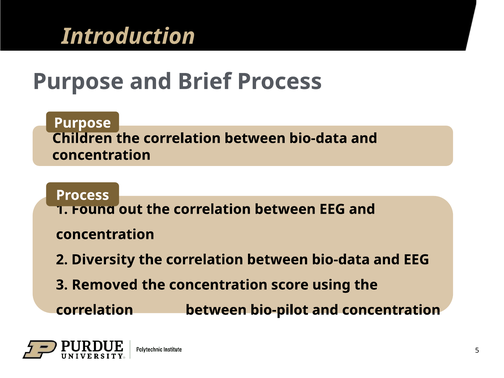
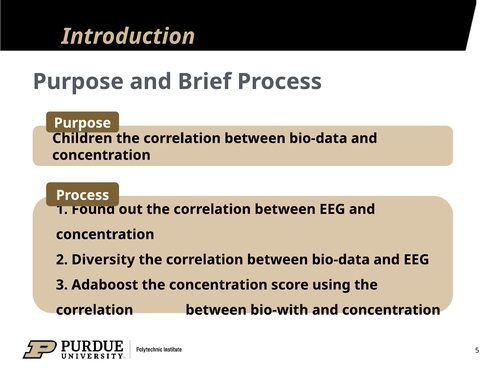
Removed: Removed -> Adaboost
bio-pilot: bio-pilot -> bio-with
